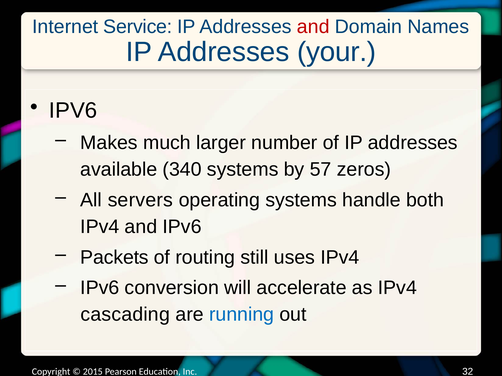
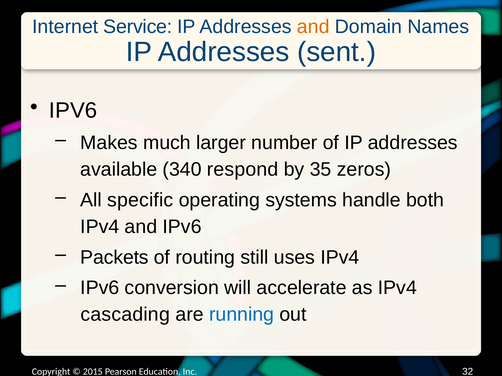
and at (313, 27) colour: red -> orange
your: your -> sent
340 systems: systems -> respond
57: 57 -> 35
servers: servers -> specific
